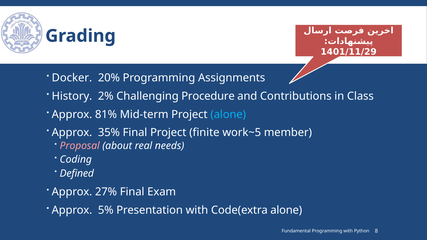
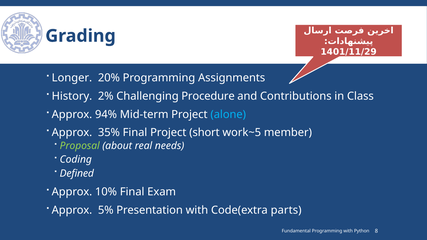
Docker: Docker -> Longer
81%: 81% -> 94%
finite: finite -> short
Proposal colour: pink -> light green
27%: 27% -> 10%
Code(extra alone: alone -> parts
